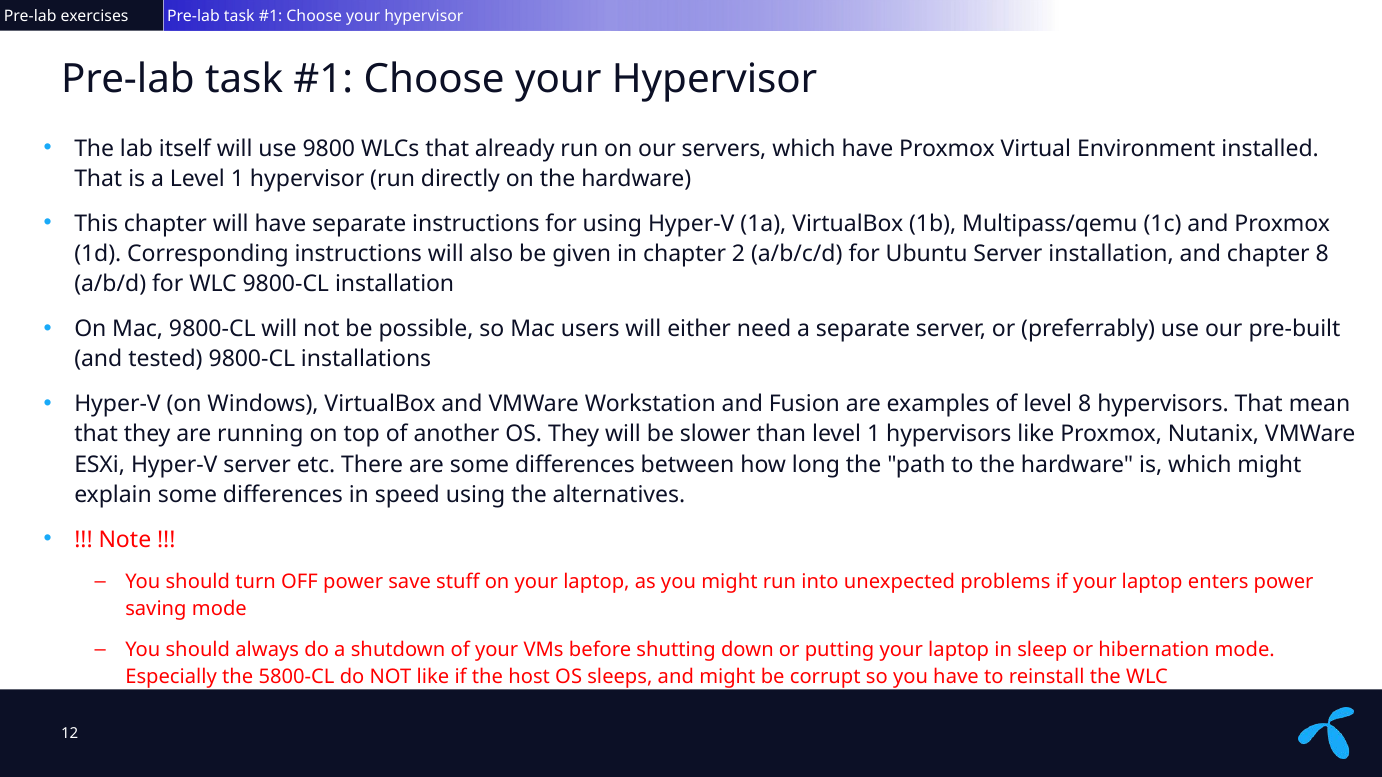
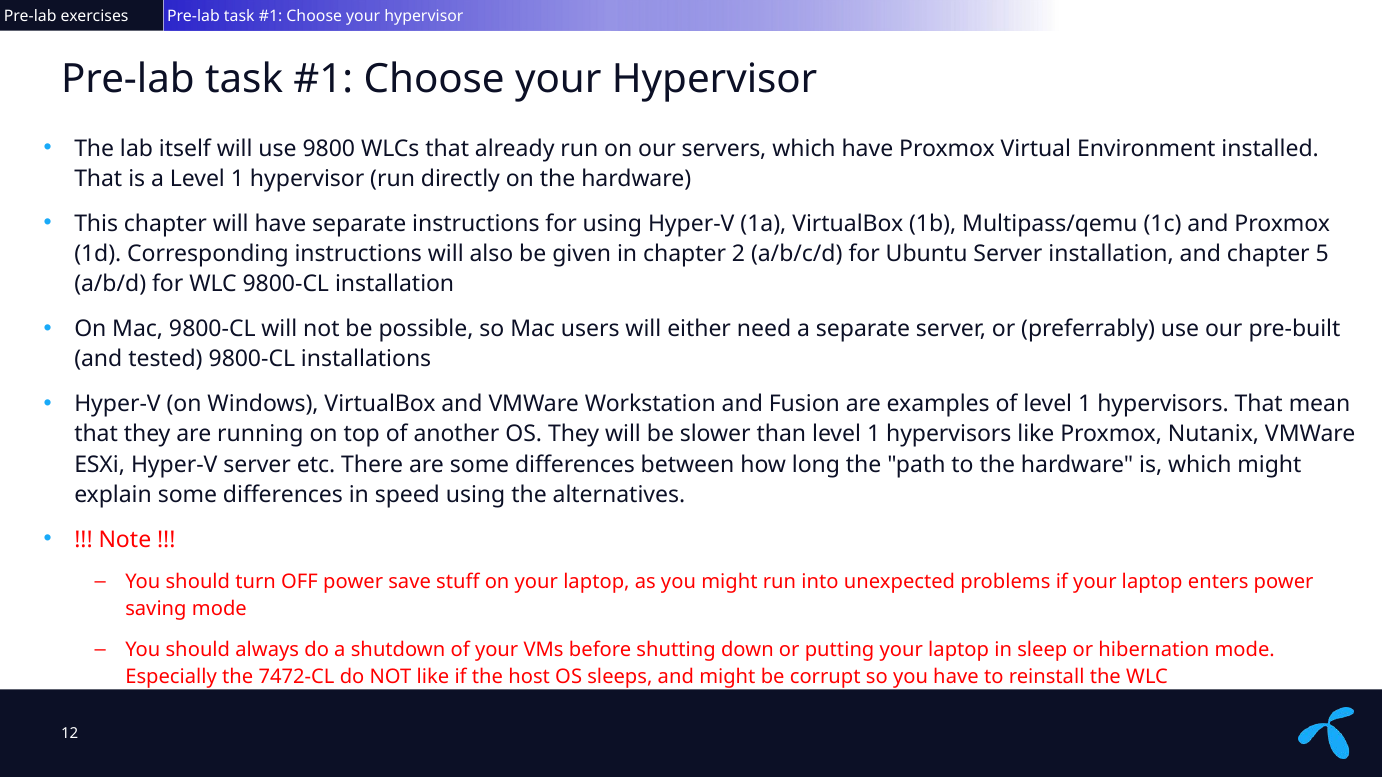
chapter 8: 8 -> 5
of level 8: 8 -> 1
5800-CL: 5800-CL -> 7472-CL
